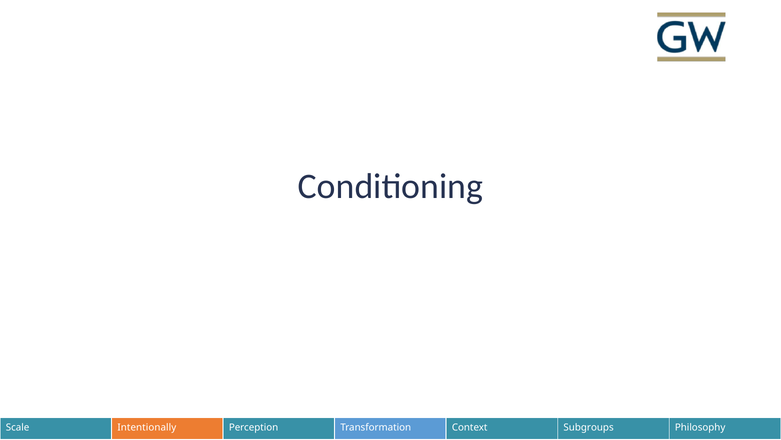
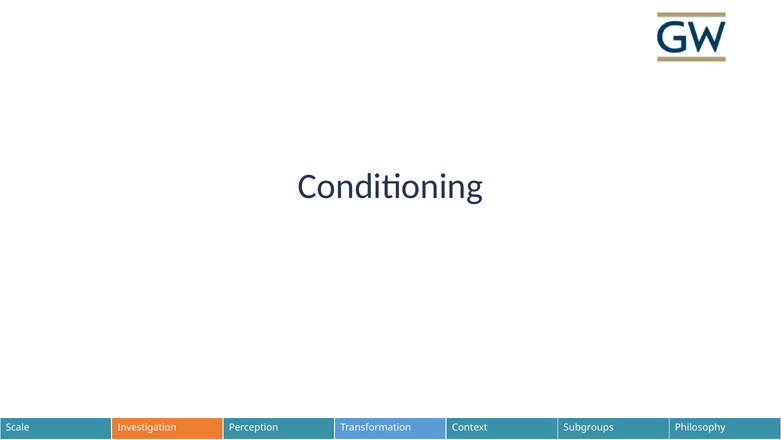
Intentionally: Intentionally -> Investigation
